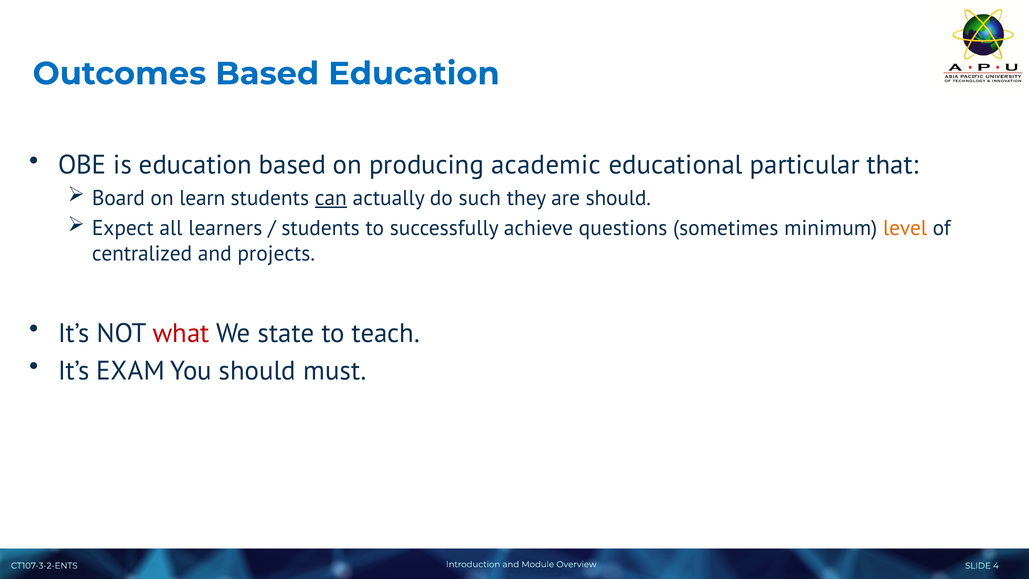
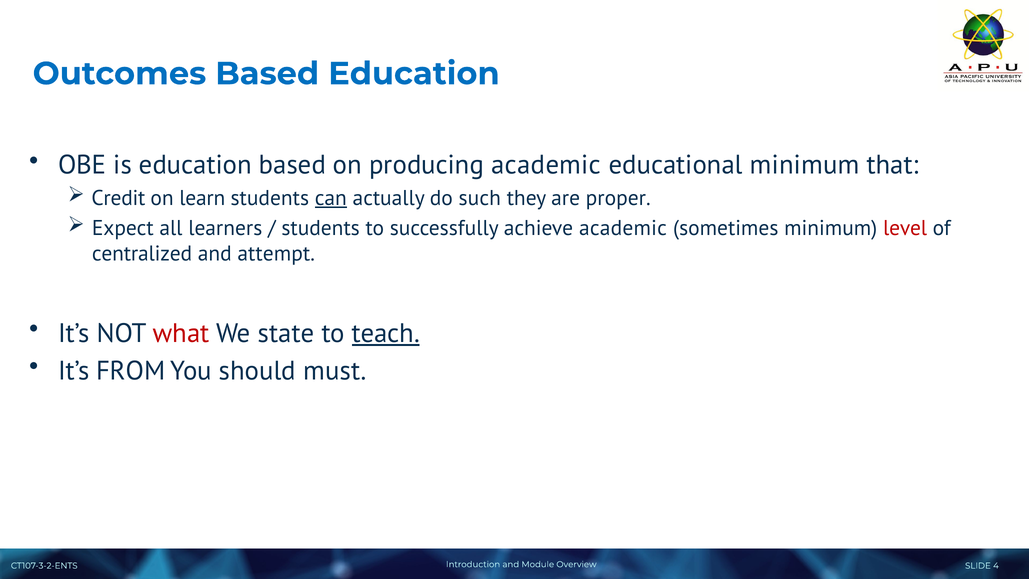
educational particular: particular -> minimum
Board: Board -> Credit
are should: should -> proper
achieve questions: questions -> academic
level colour: orange -> red
projects: projects -> attempt
teach underline: none -> present
EXAM: EXAM -> FROM
